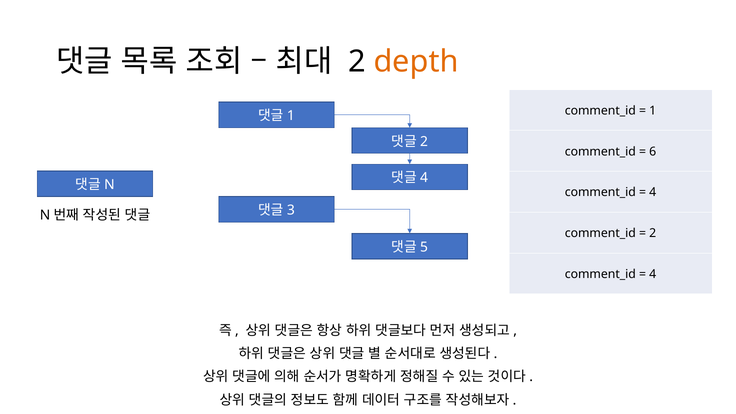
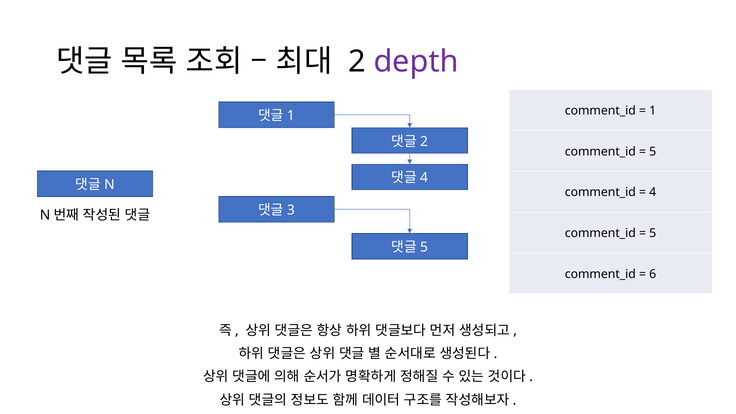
depth colour: orange -> purple
6 at (653, 152): 6 -> 5
2 at (653, 233): 2 -> 5
4 at (653, 274): 4 -> 6
